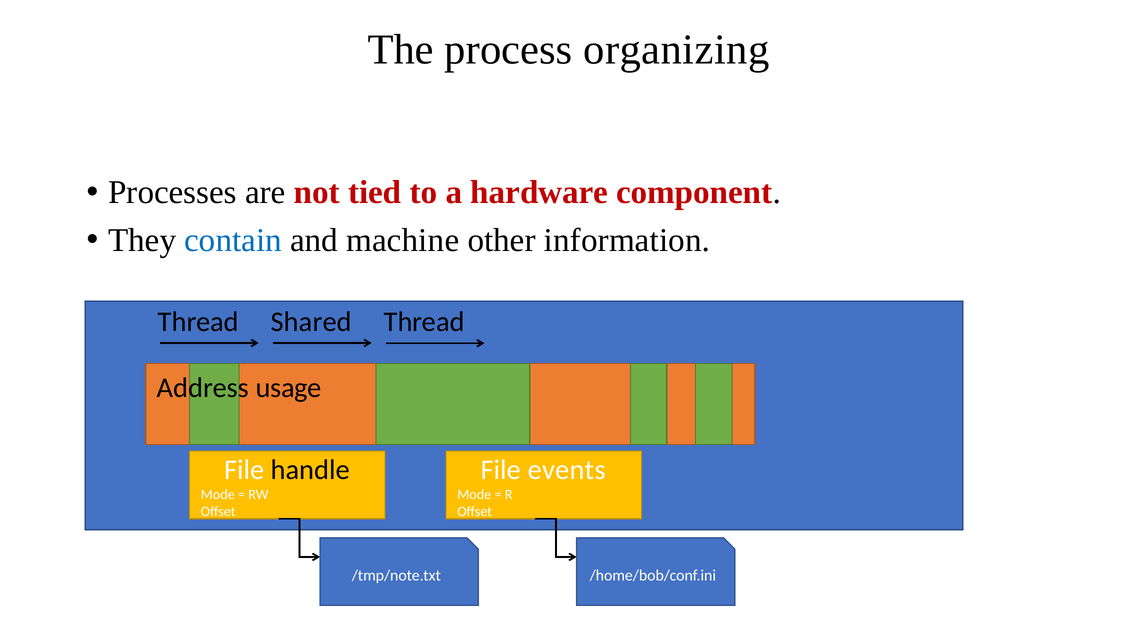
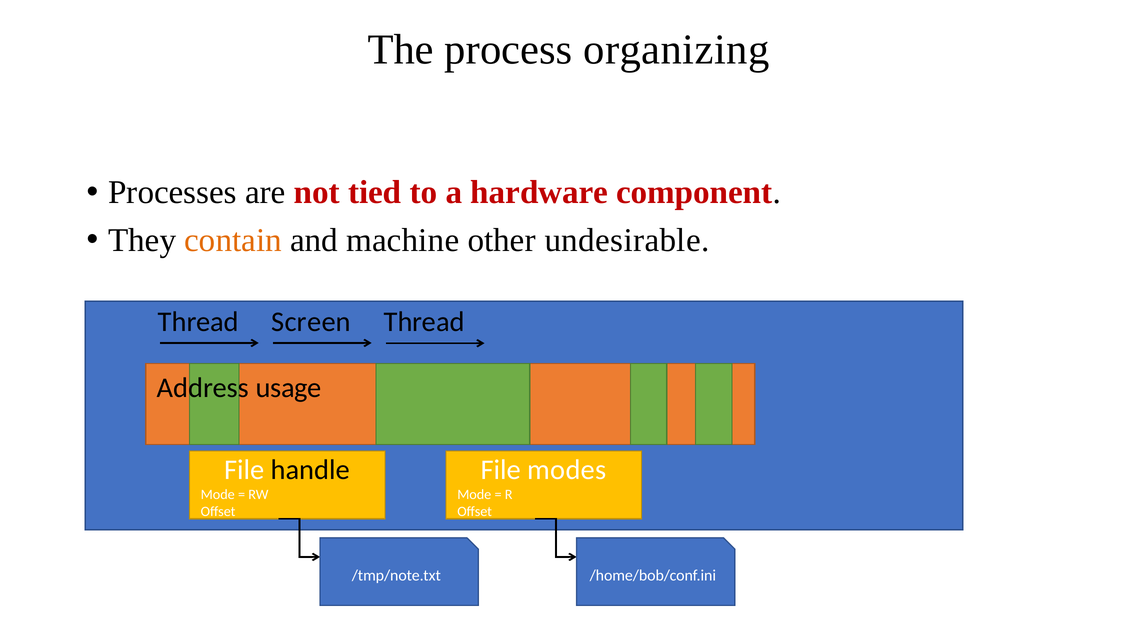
contain colour: blue -> orange
information: information -> undesirable
Shared: Shared -> Screen
events: events -> modes
